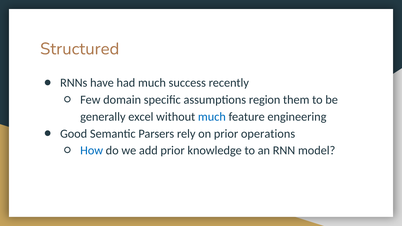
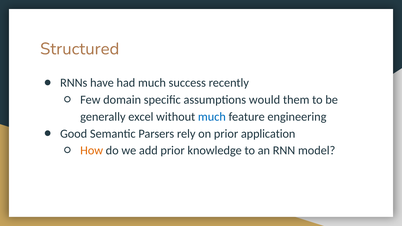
region: region -> would
operations: operations -> application
How colour: blue -> orange
